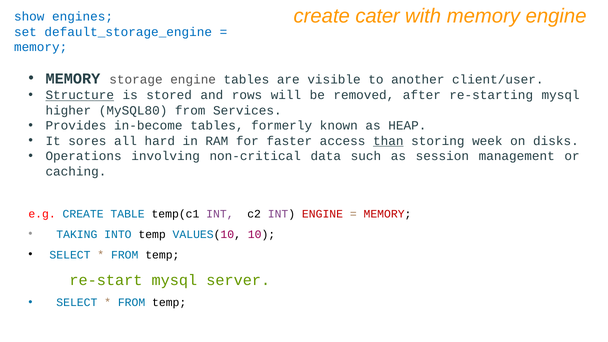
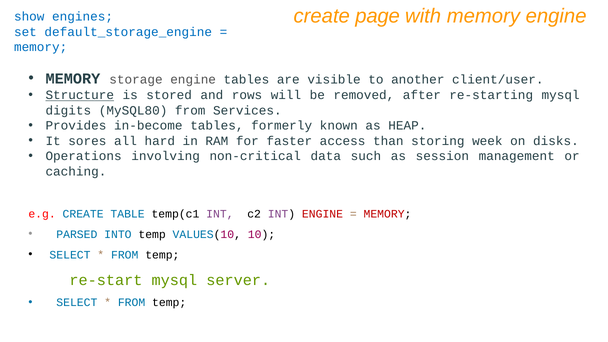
cater: cater -> page
higher: higher -> digits
than underline: present -> none
TAKING: TAKING -> PARSED
